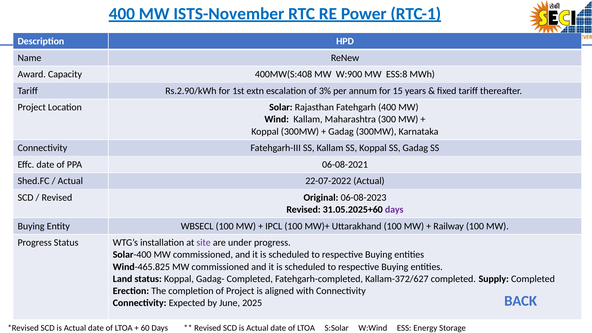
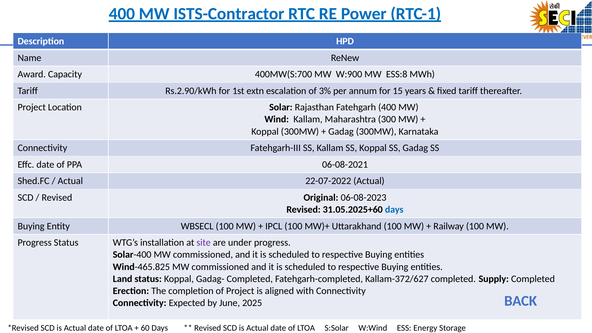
ISTS-November: ISTS-November -> ISTS-Contractor
400MW(S:408: 400MW(S:408 -> 400MW(S:700
days at (394, 210) colour: purple -> blue
